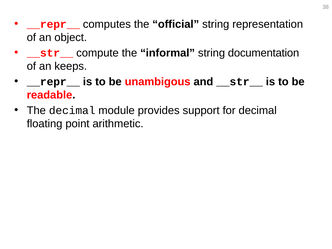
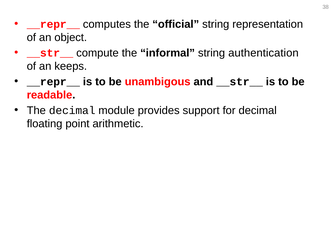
documentation: documentation -> authentication
